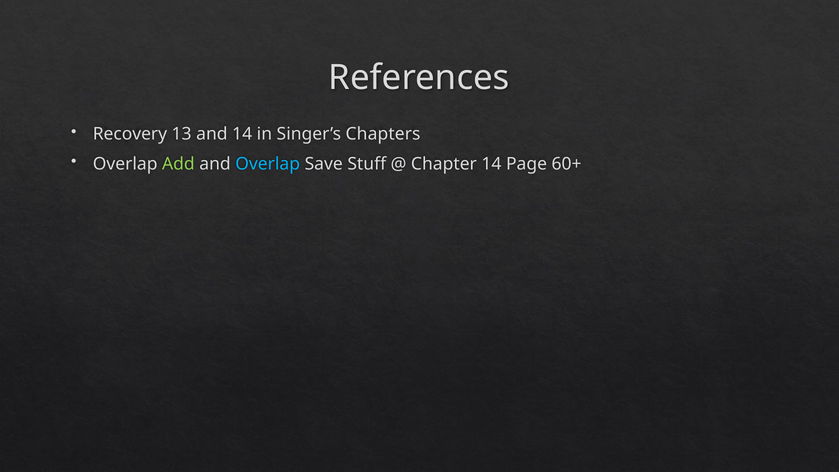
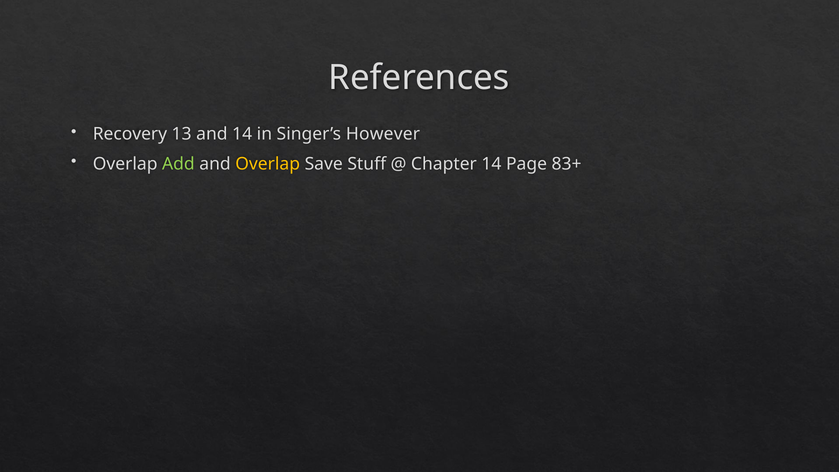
Chapters: Chapters -> However
Overlap at (268, 164) colour: light blue -> yellow
60+: 60+ -> 83+
